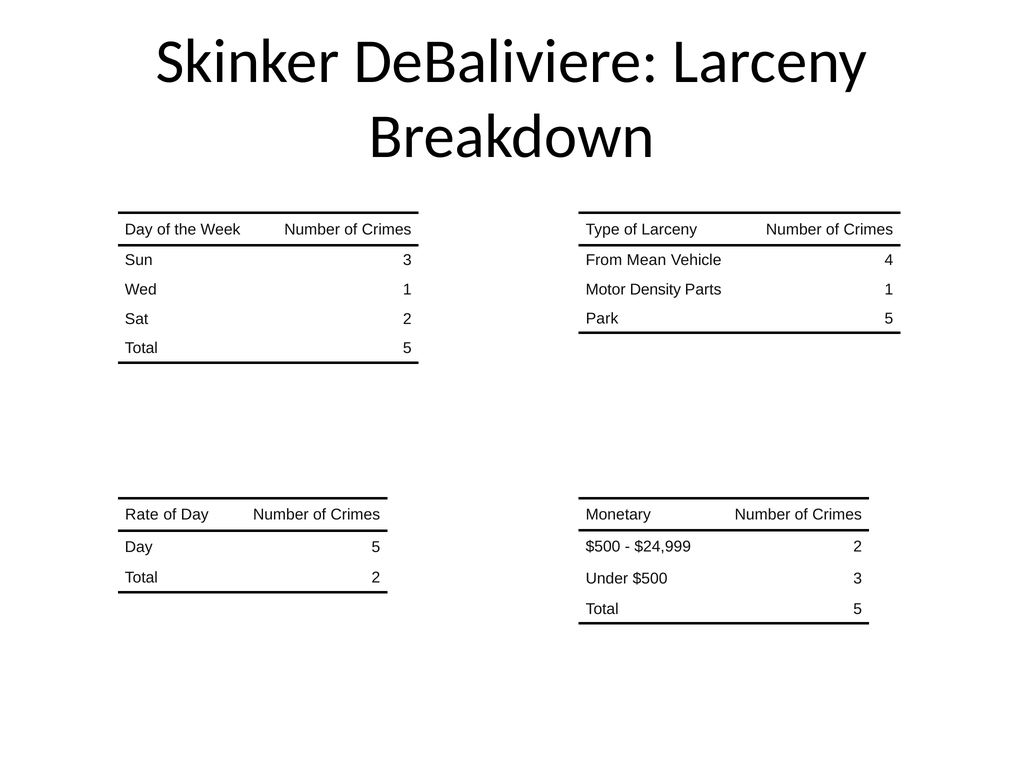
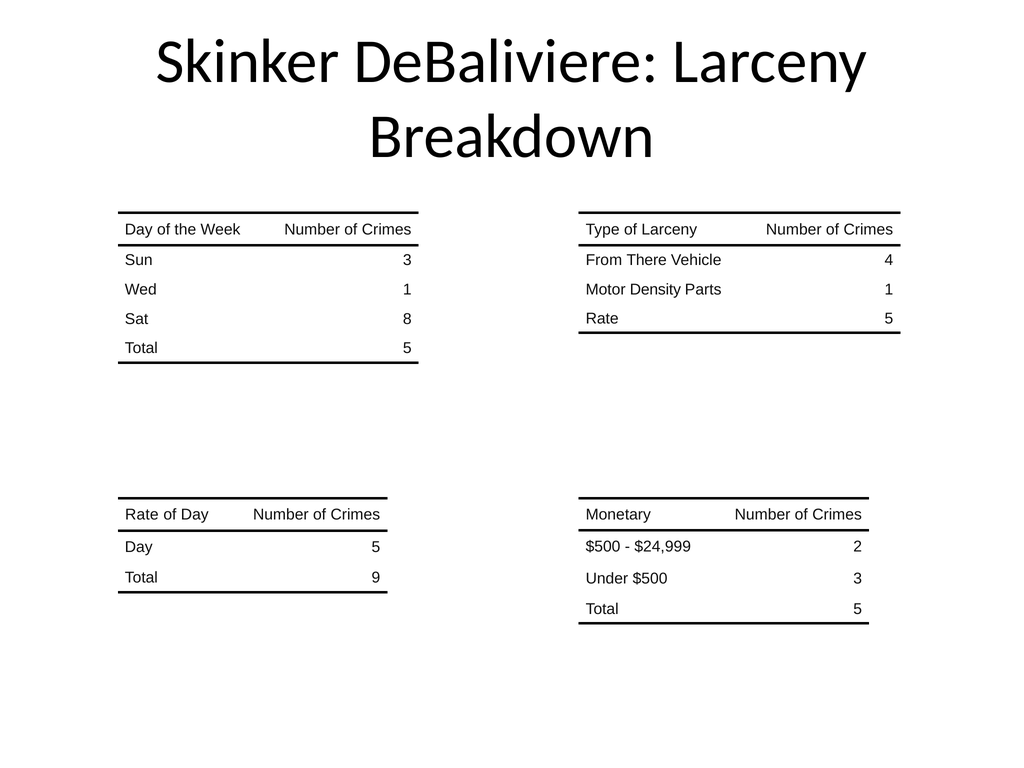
Mean: Mean -> There
Park at (602, 319): Park -> Rate
Sat 2: 2 -> 8
Total 2: 2 -> 9
